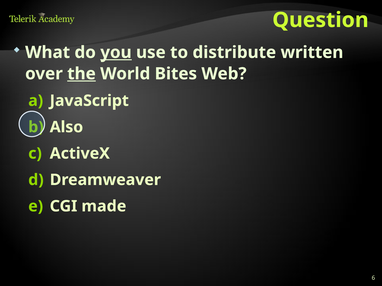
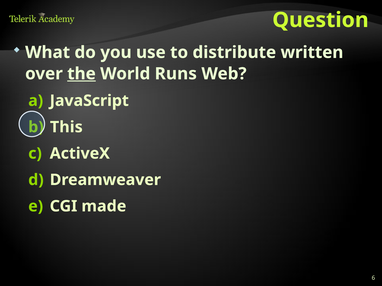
you underline: present -> none
Bites: Bites -> Runs
Also: Also -> This
